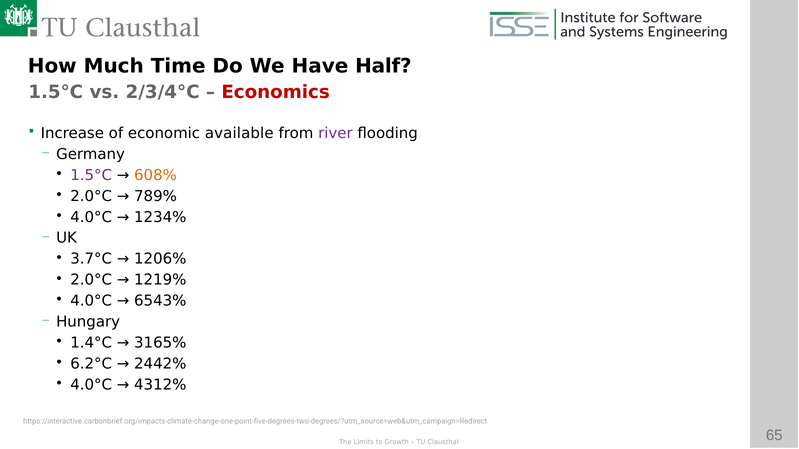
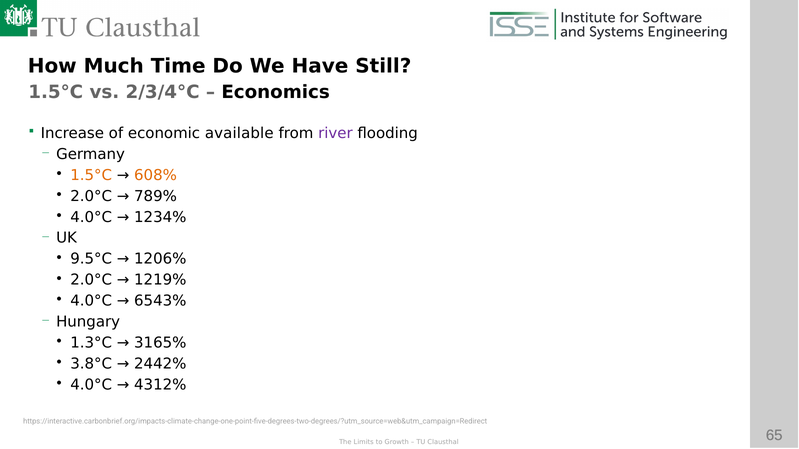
Half: Half -> Still
Economics colour: red -> black
1.5°C at (91, 175) colour: purple -> orange
3.7°C: 3.7°C -> 9.5°C
1.4°C: 1.4°C -> 1.3°C
6.2°C: 6.2°C -> 3.8°C
